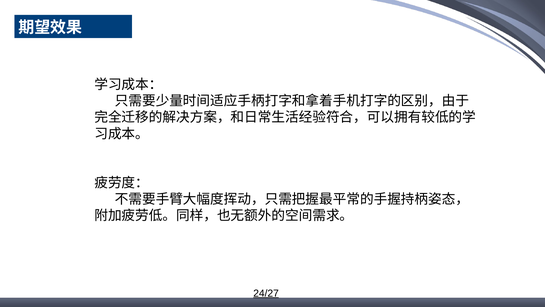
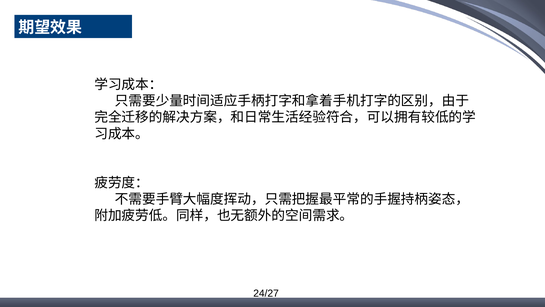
24/27 underline: present -> none
